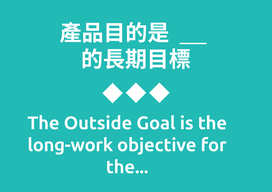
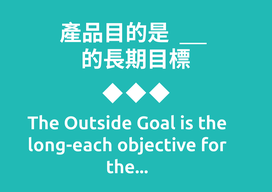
long-work: long-work -> long-each
